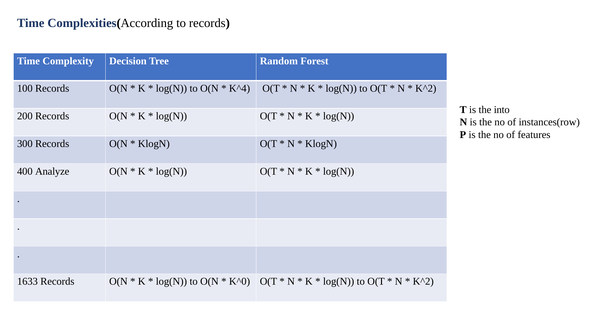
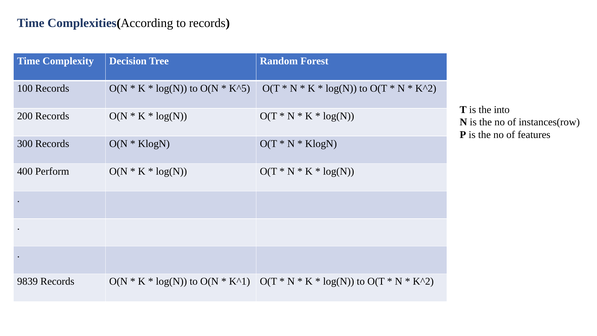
K^4: K^4 -> K^5
Analyze: Analyze -> Perform
1633: 1633 -> 9839
K^0: K^0 -> K^1
